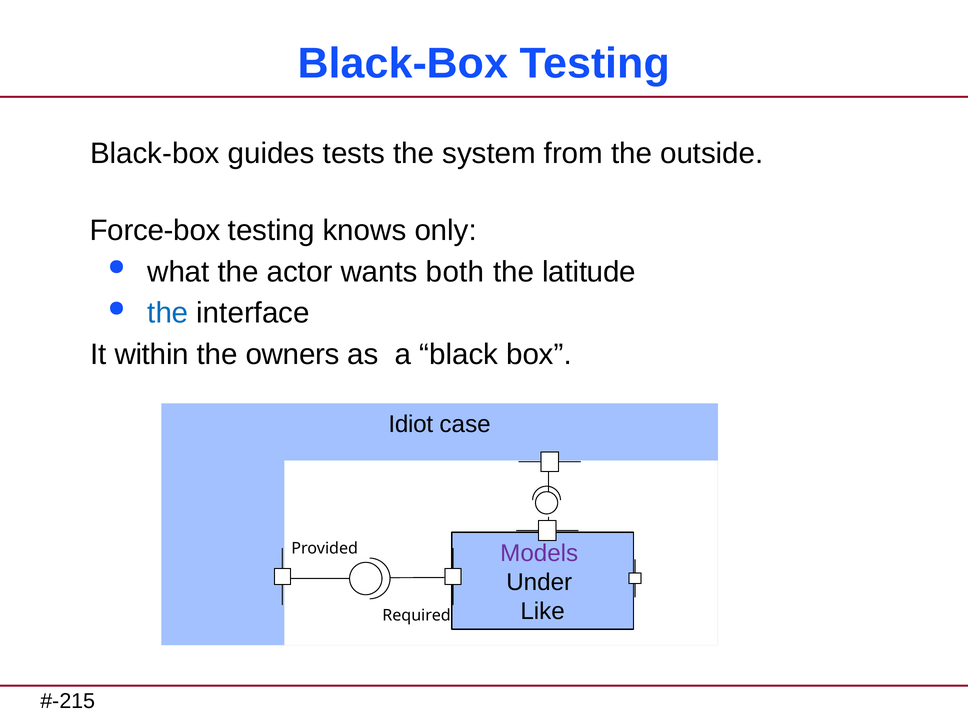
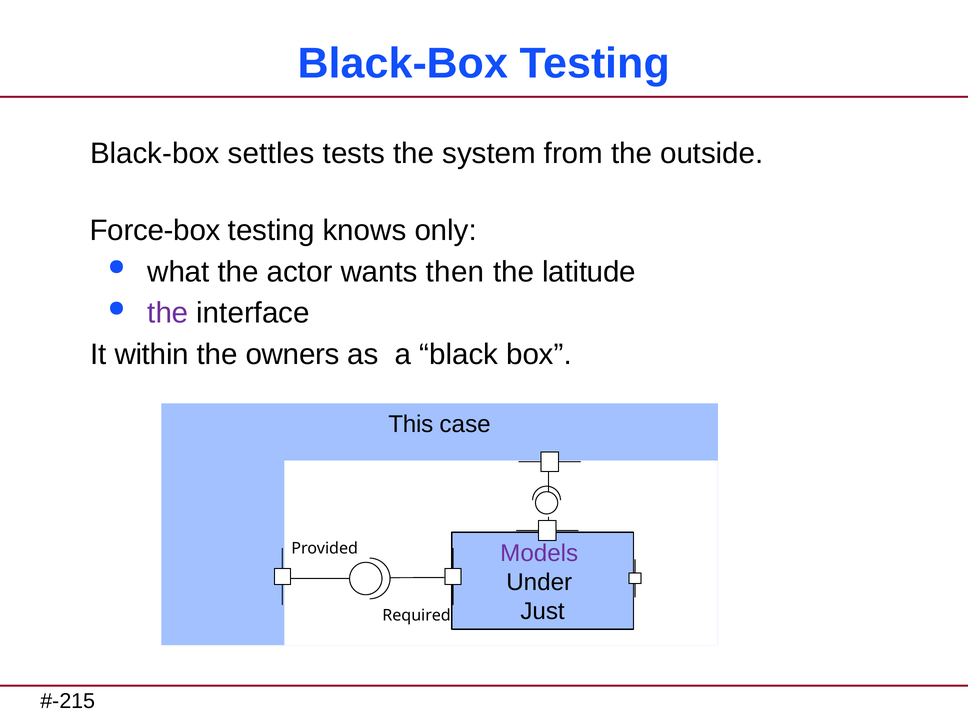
guides: guides -> settles
both: both -> then
the at (168, 313) colour: blue -> purple
Idiot: Idiot -> This
Like: Like -> Just
